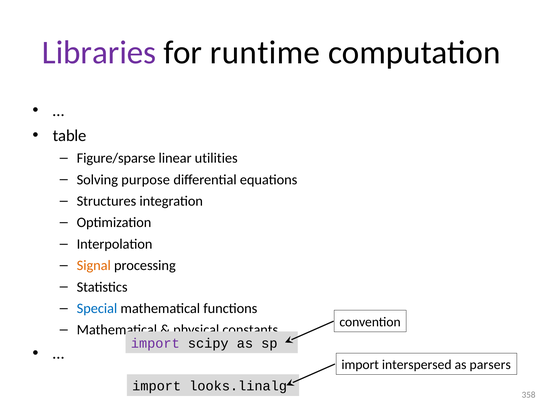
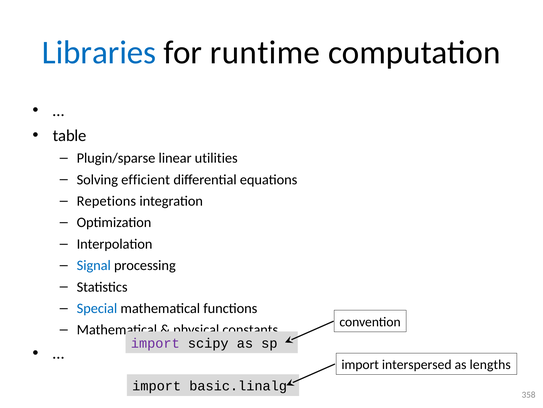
Libraries colour: purple -> blue
Figure/sparse: Figure/sparse -> Plugin/sparse
purpose: purpose -> efficient
Structures: Structures -> Repetions
Signal colour: orange -> blue
parsers: parsers -> lengths
looks.linalg: looks.linalg -> basic.linalg
